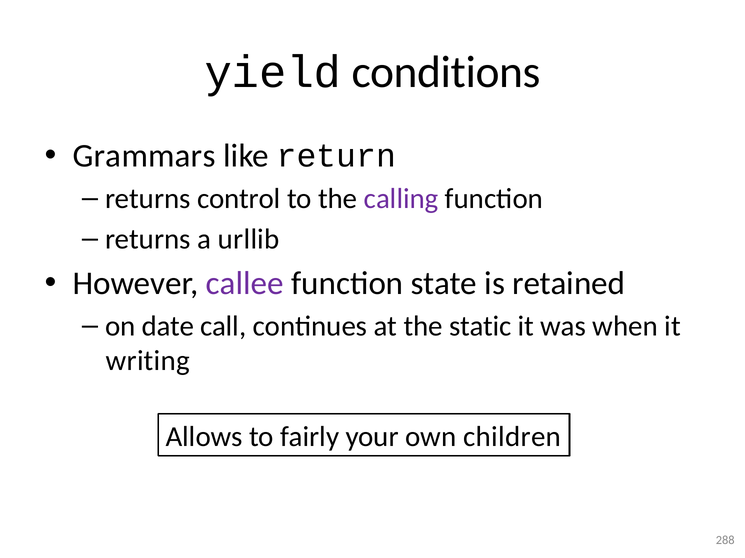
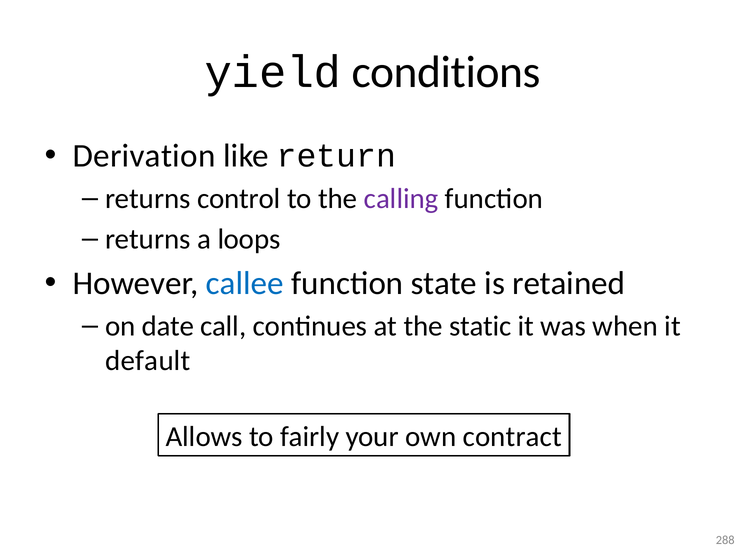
Grammars: Grammars -> Derivation
urllib: urllib -> loops
callee colour: purple -> blue
writing: writing -> default
children: children -> contract
